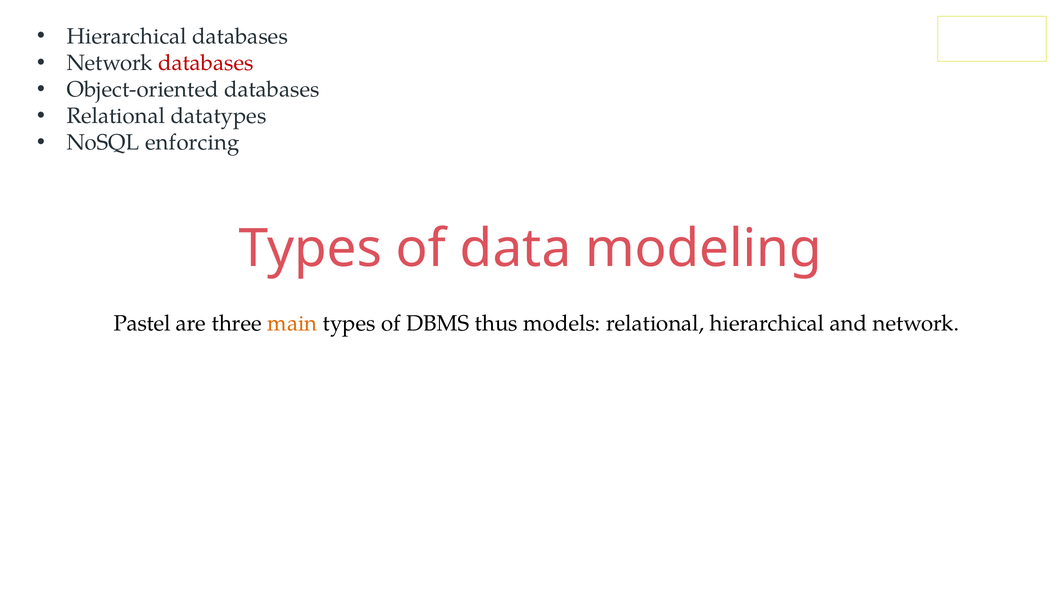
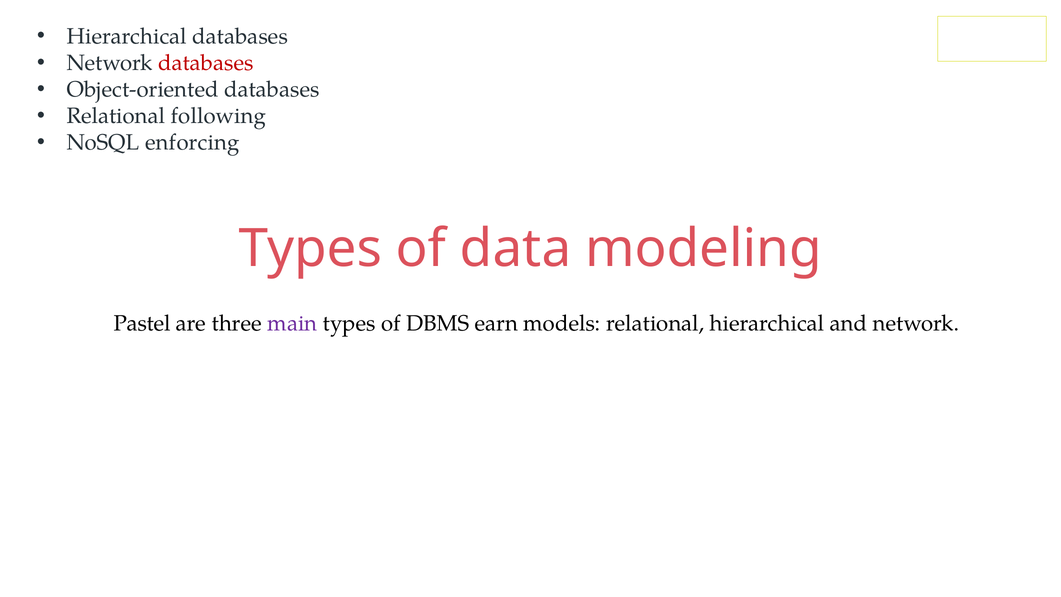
datatypes: datatypes -> following
main colour: orange -> purple
thus: thus -> earn
